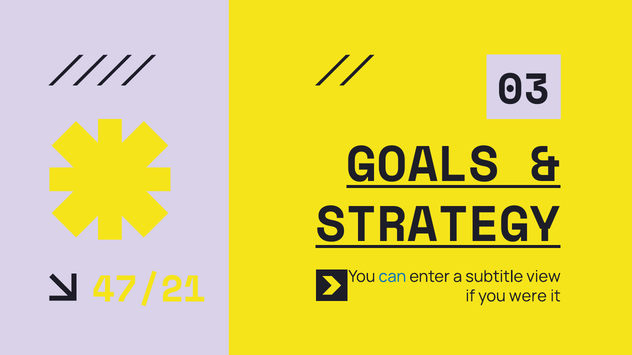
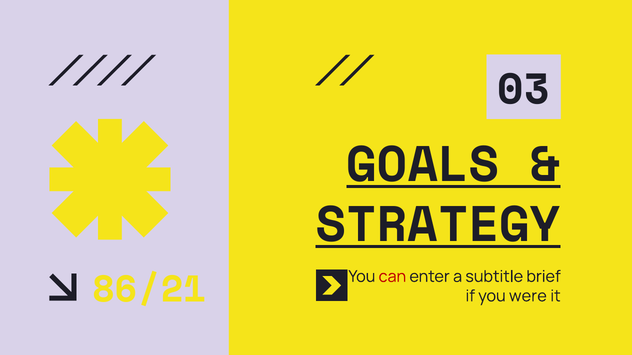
can colour: blue -> red
view: view -> brief
47/21: 47/21 -> 86/21
